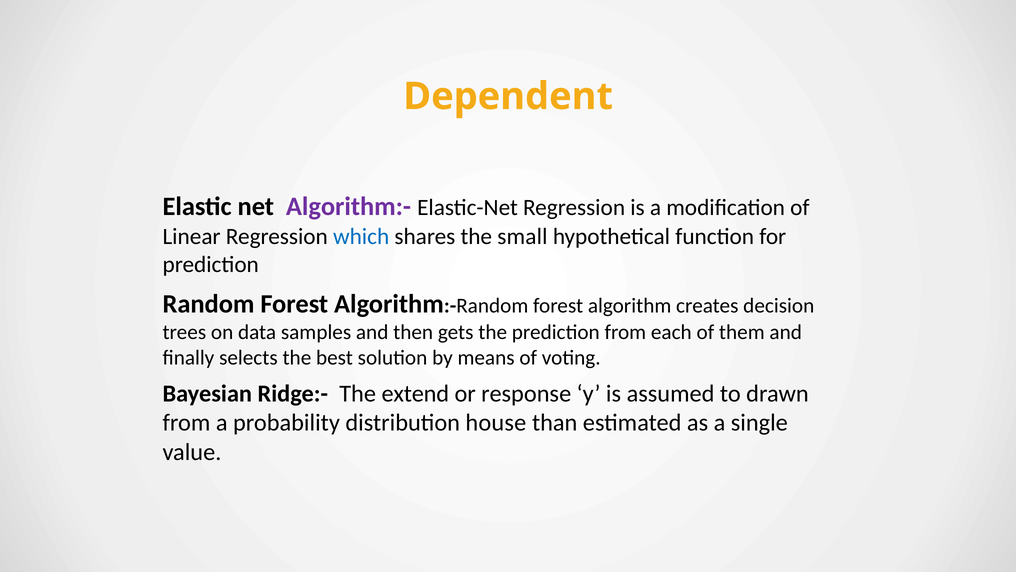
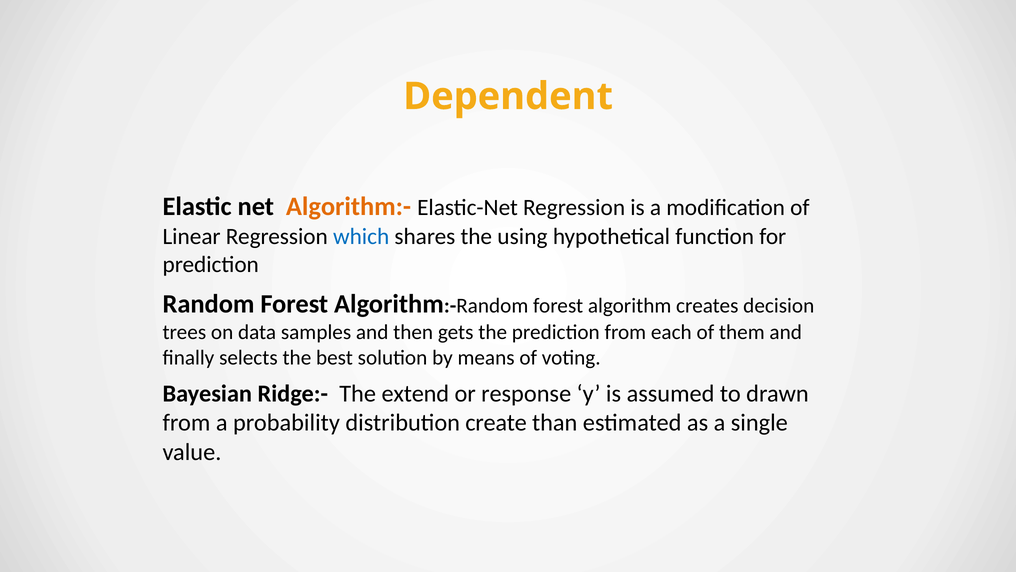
Algorithm:- colour: purple -> orange
small: small -> using
house: house -> create
